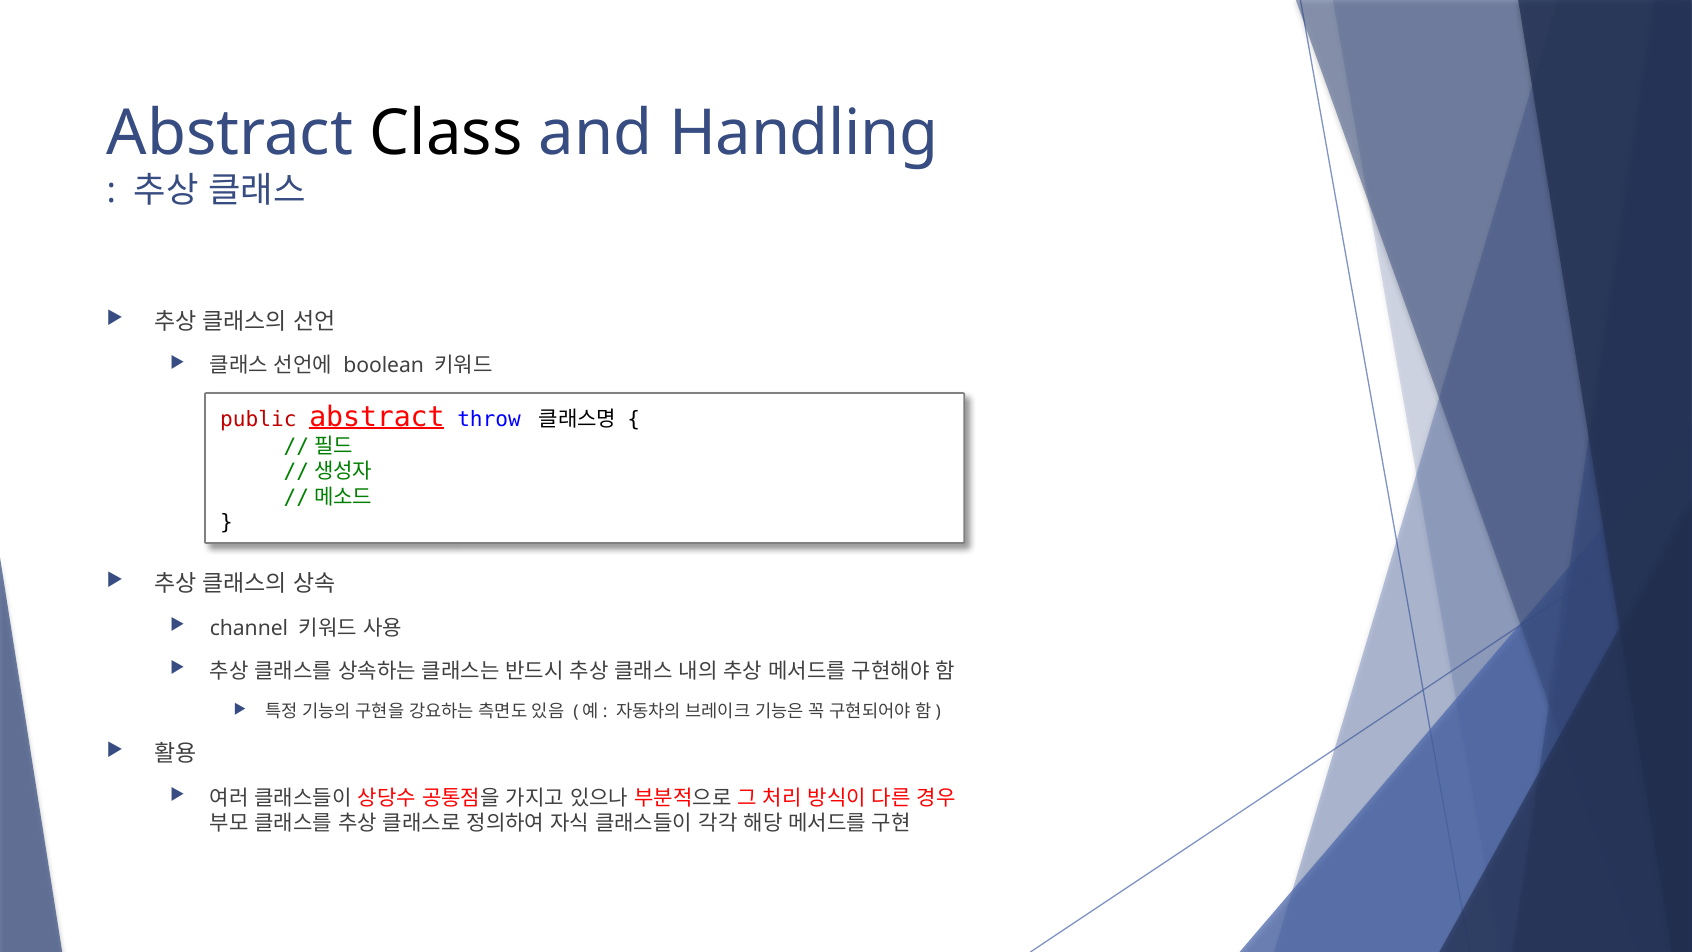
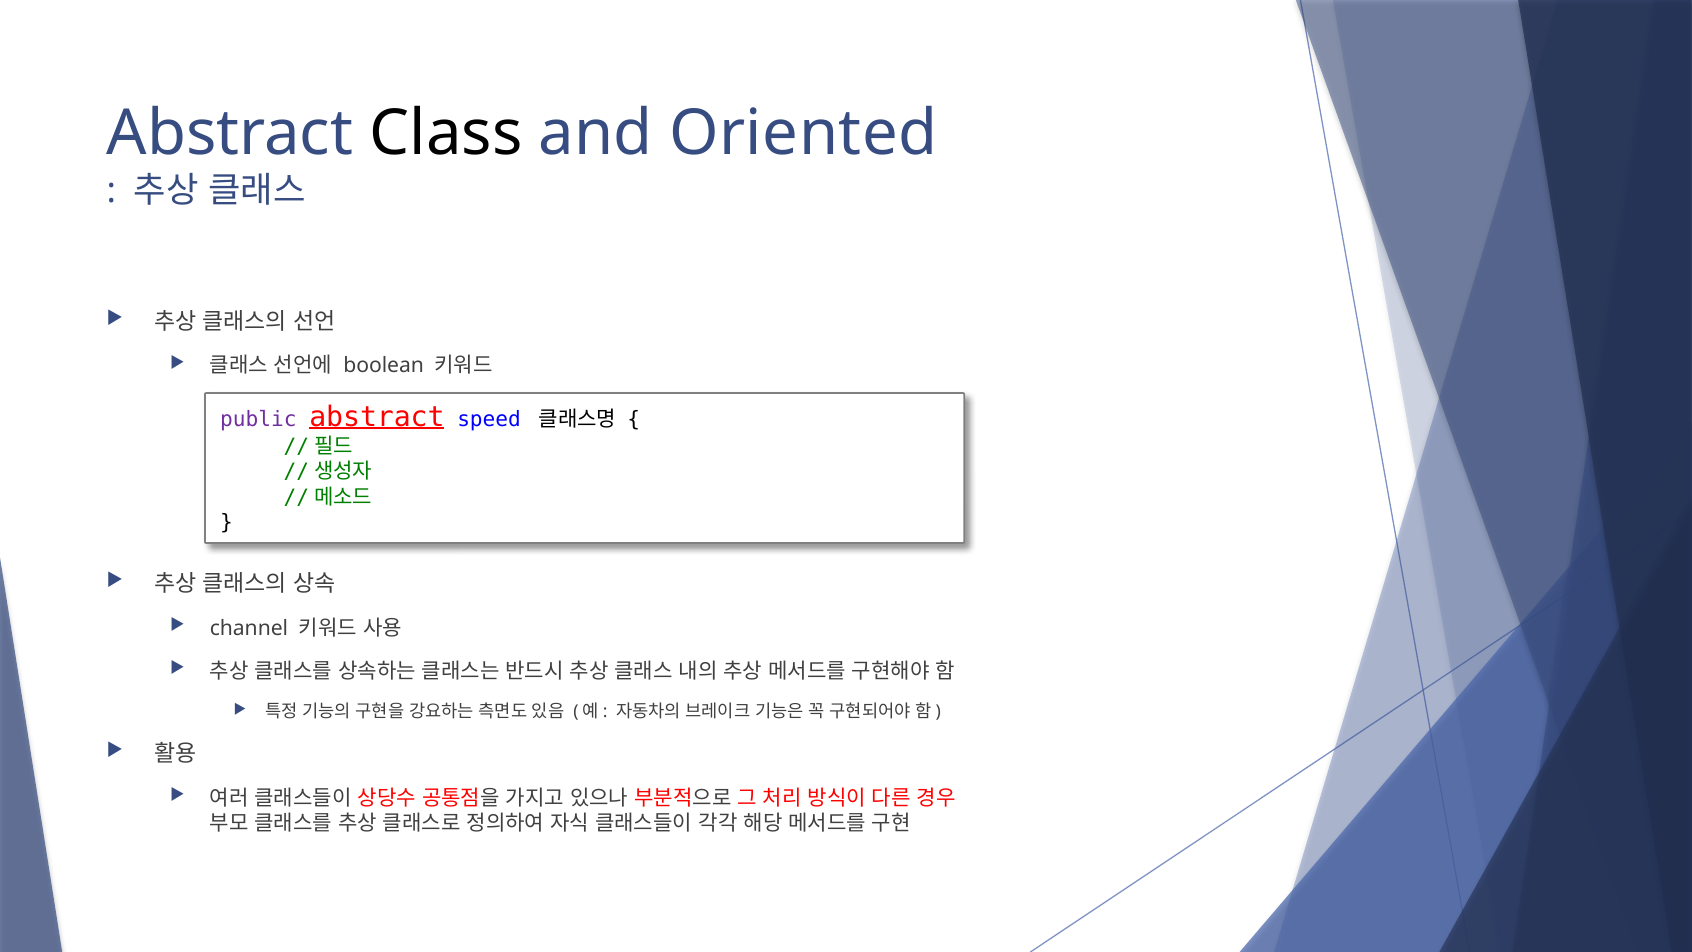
Handling: Handling -> Oriented
public colour: red -> purple
throw: throw -> speed
